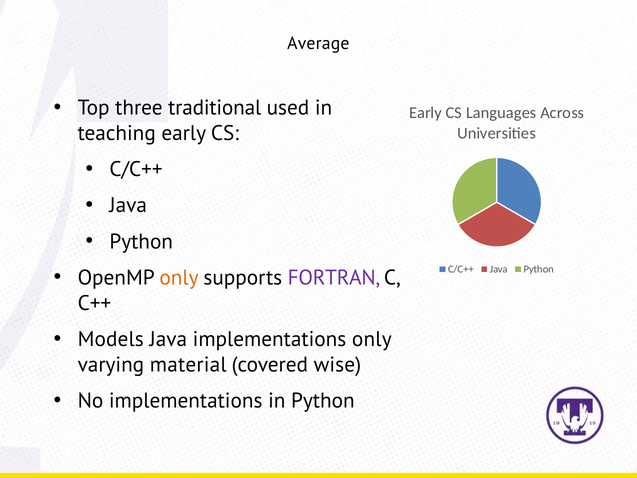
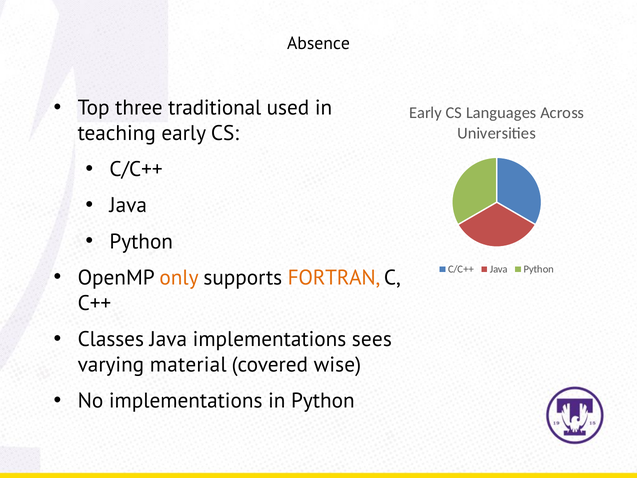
Average: Average -> Absence
FORTRAN colour: purple -> orange
Models: Models -> Classes
implementations only: only -> sees
